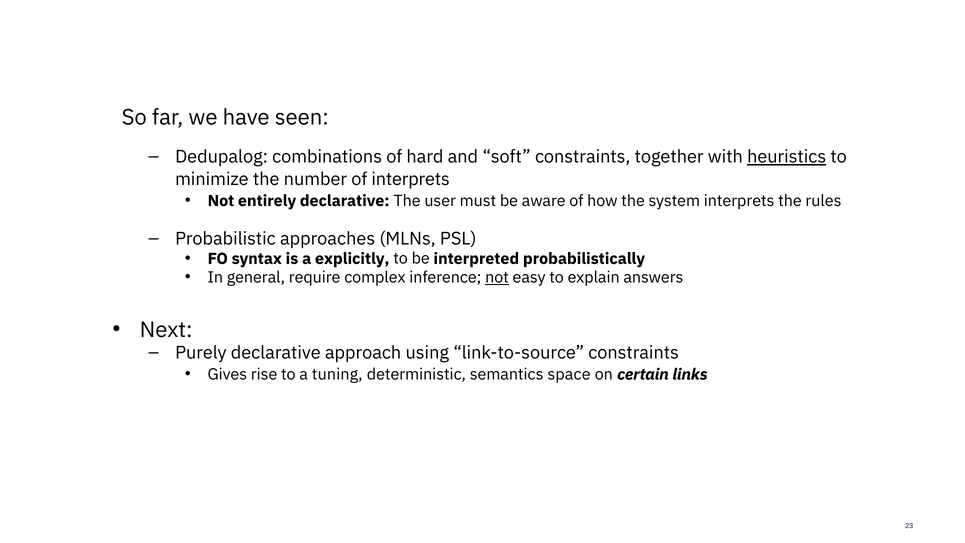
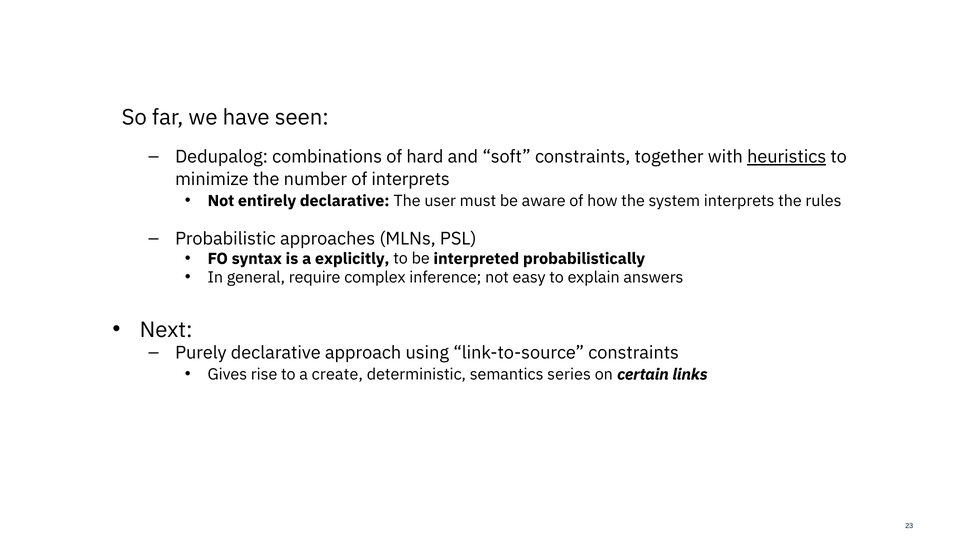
not at (497, 277) underline: present -> none
tuning: tuning -> create
space: space -> series
